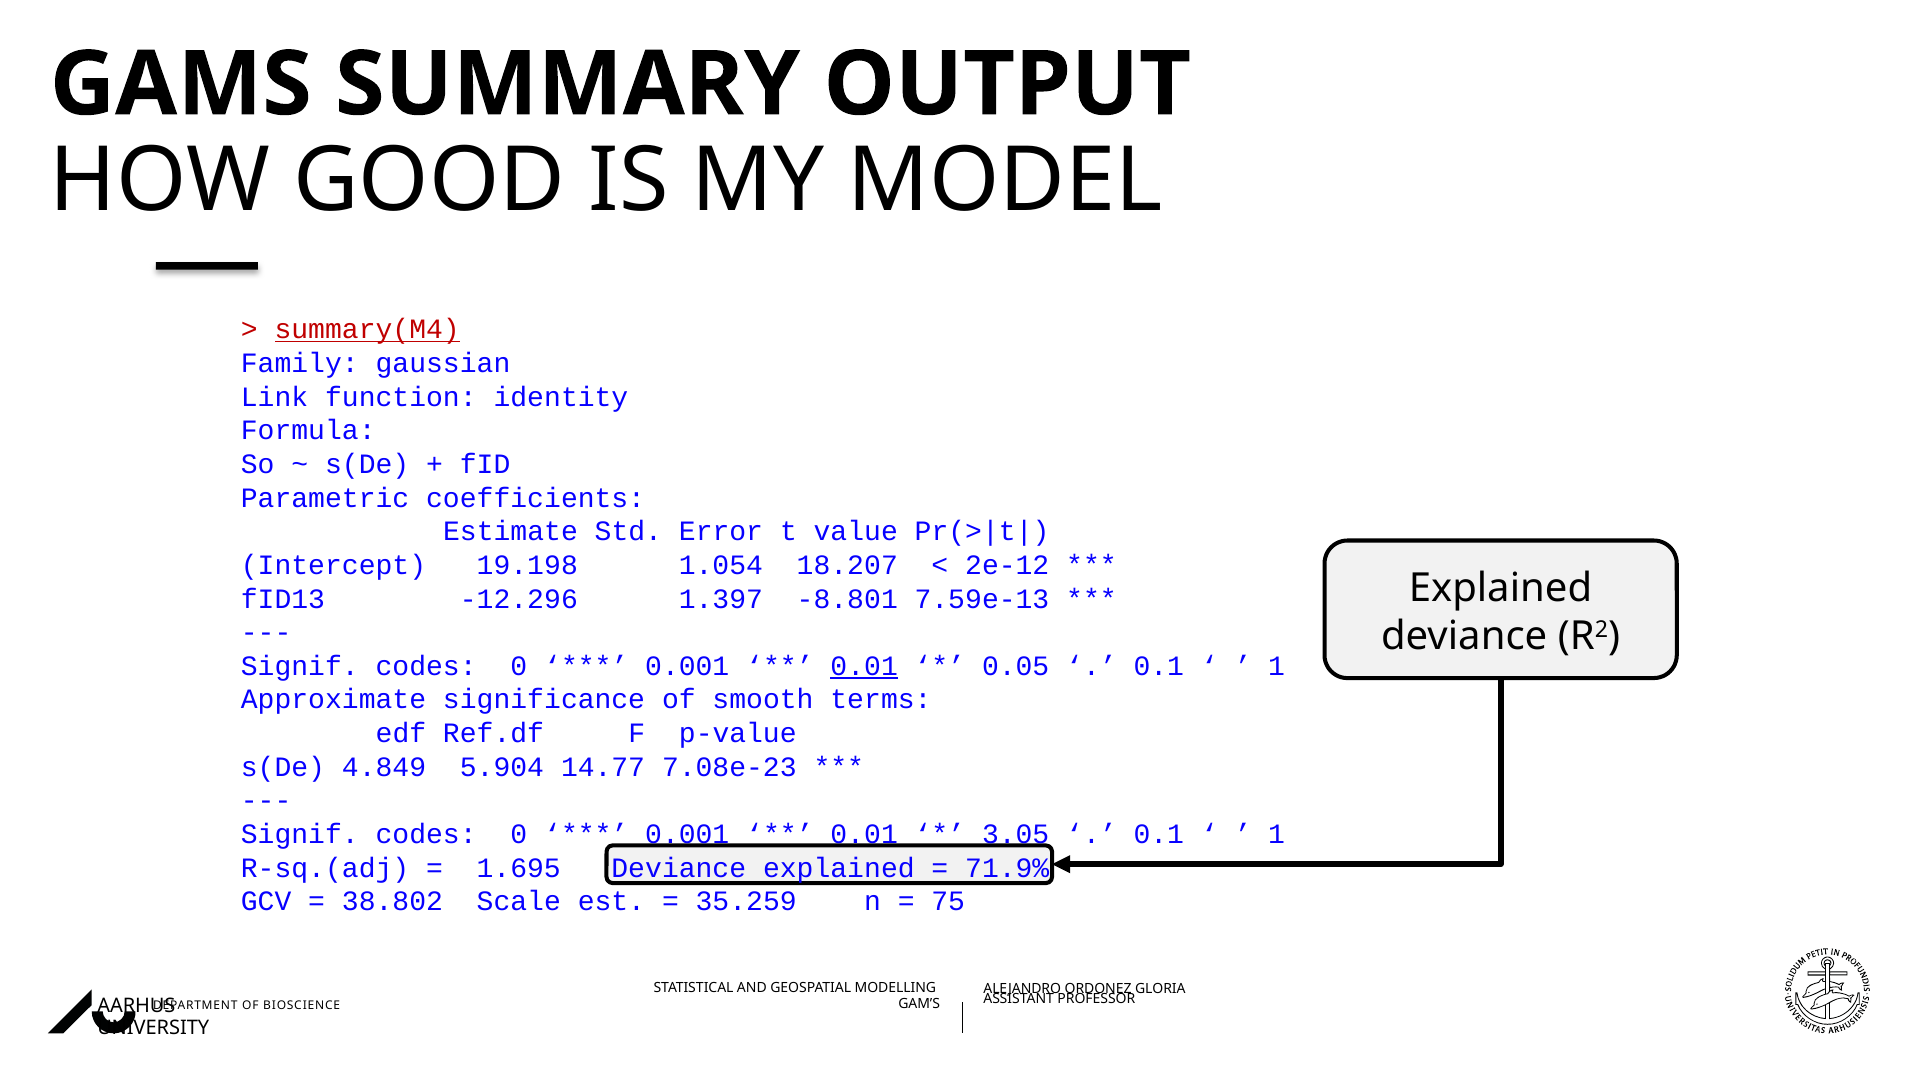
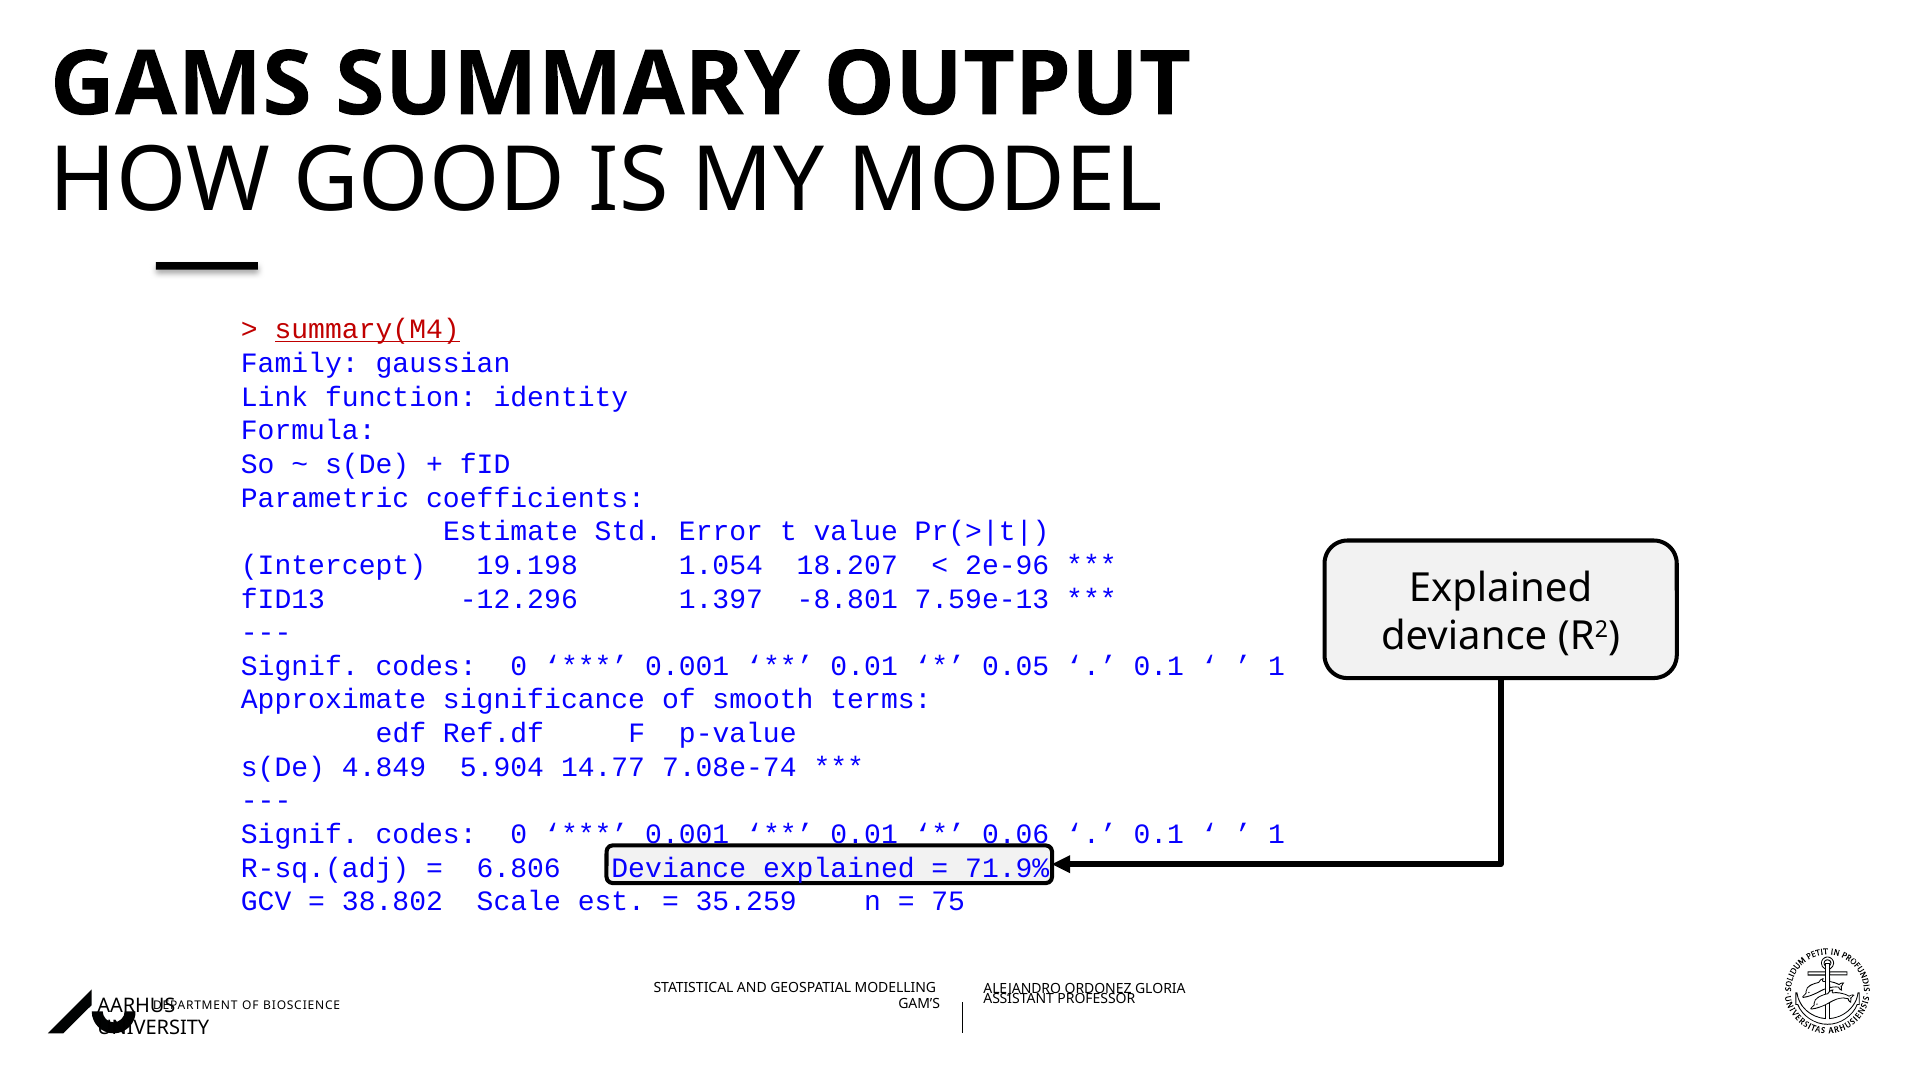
2e-12: 2e-12 -> 2e-96
0.01 at (864, 666) underline: present -> none
7.08e-23: 7.08e-23 -> 7.08e-74
3.05: 3.05 -> 0.06
1.695: 1.695 -> 6.806
